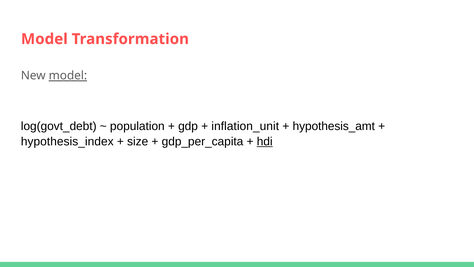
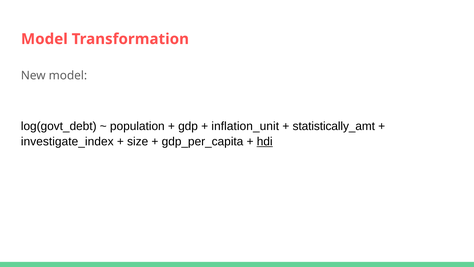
model at (68, 76) underline: present -> none
hypothesis_amt: hypothesis_amt -> statistically_amt
hypothesis_index: hypothesis_index -> investigate_index
